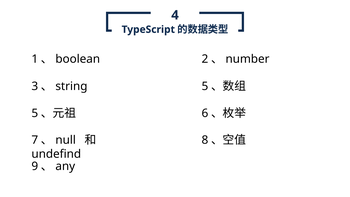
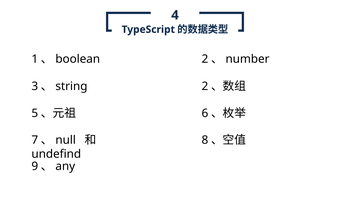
5 at (205, 86): 5 -> 2
